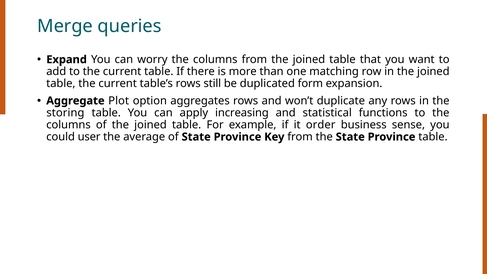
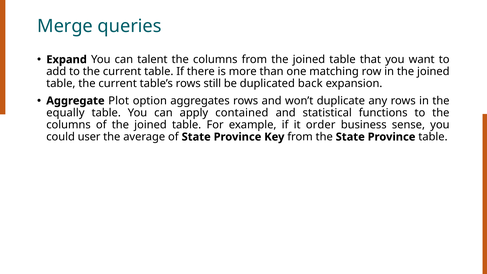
worry: worry -> talent
form: form -> back
storing: storing -> equally
increasing: increasing -> contained
